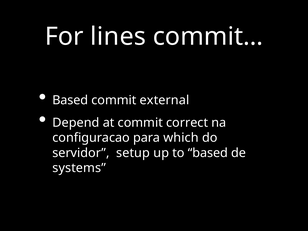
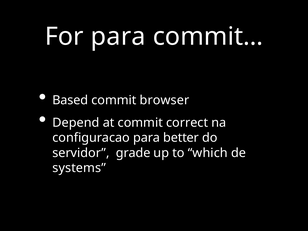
For lines: lines -> para
external: external -> browser
which: which -> better
setup: setup -> grade
to based: based -> which
